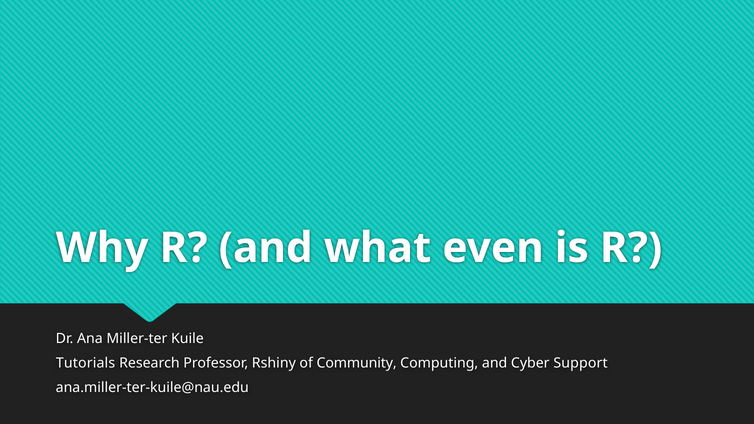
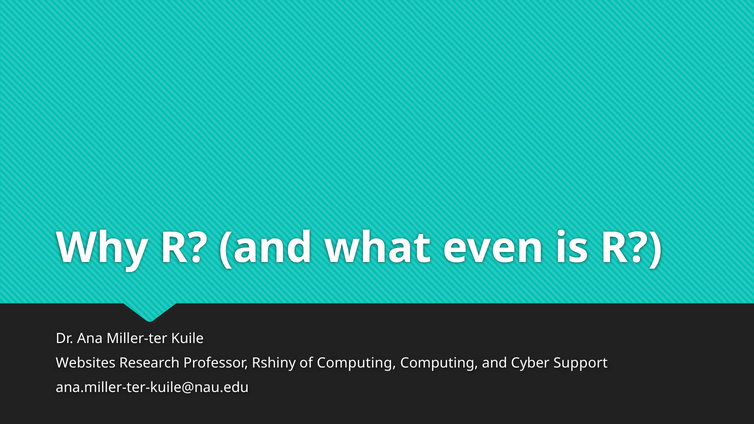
Tutorials: Tutorials -> Websites
of Community: Community -> Computing
